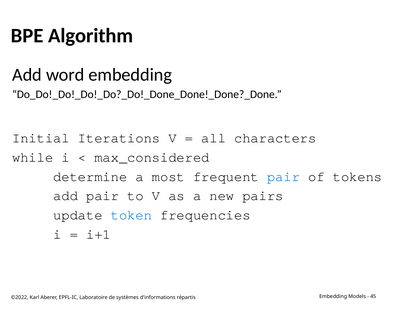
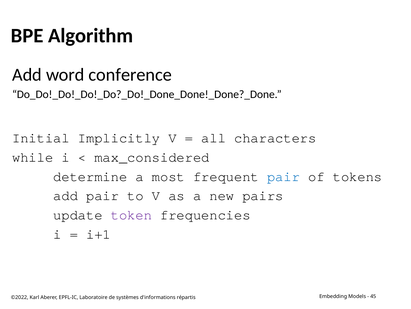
word embedding: embedding -> conference
Iterations: Iterations -> Implicitly
token colour: blue -> purple
